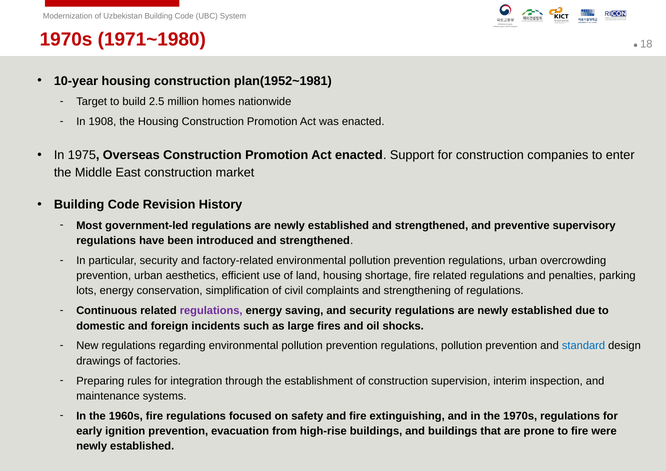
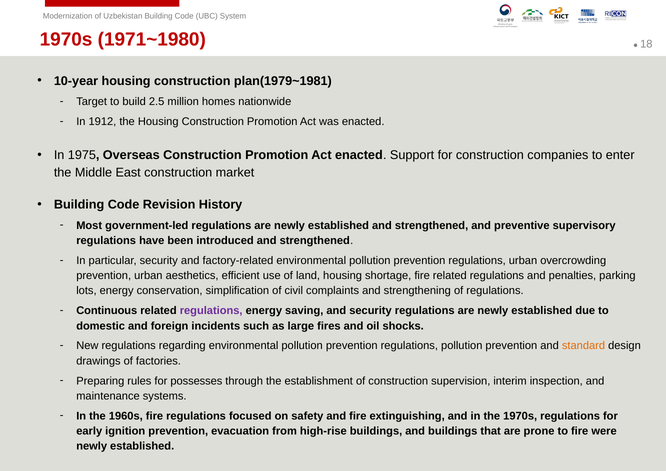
plan(1952~1981: plan(1952~1981 -> plan(1979~1981
1908: 1908 -> 1912
standard colour: blue -> orange
integration: integration -> possesses
